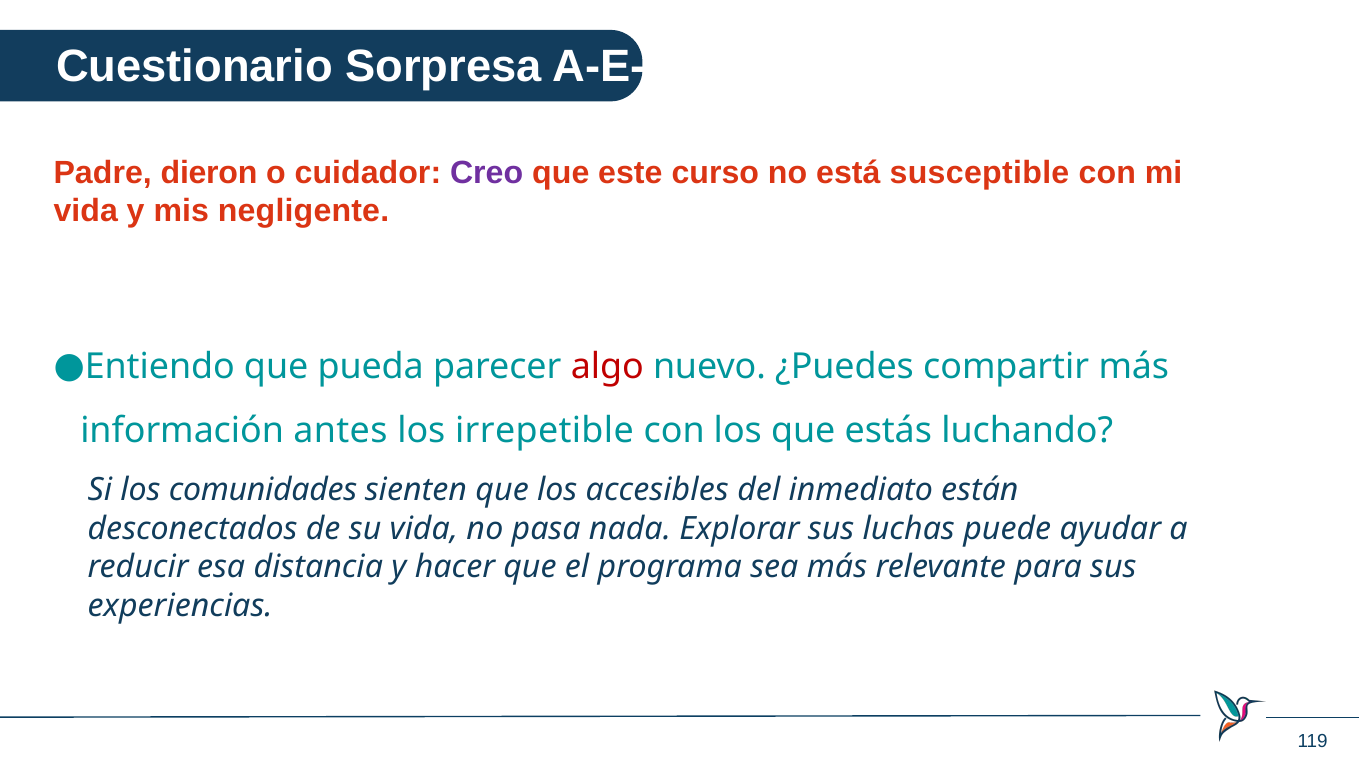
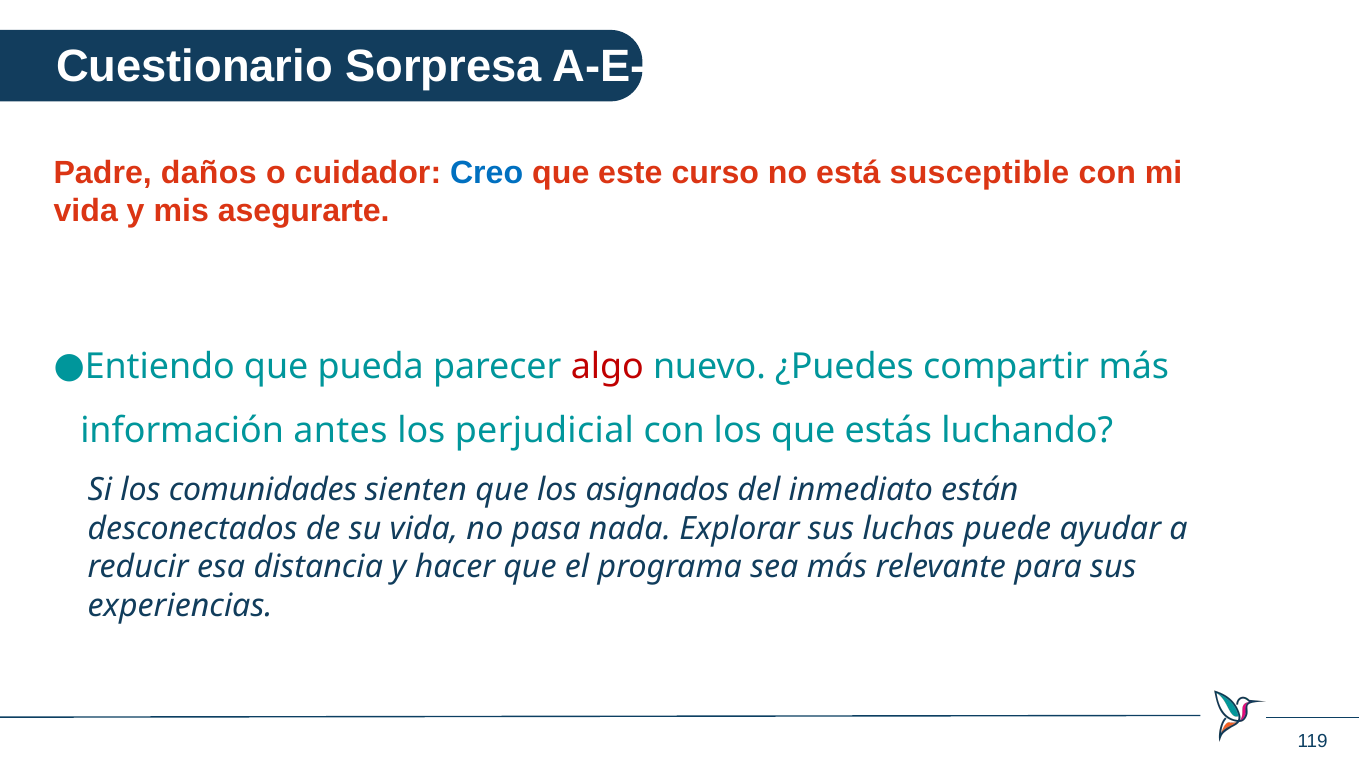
dieron: dieron -> daños
Creo colour: purple -> blue
negligente: negligente -> asegurarte
irrepetible: irrepetible -> perjudicial
accesibles: accesibles -> asignados
